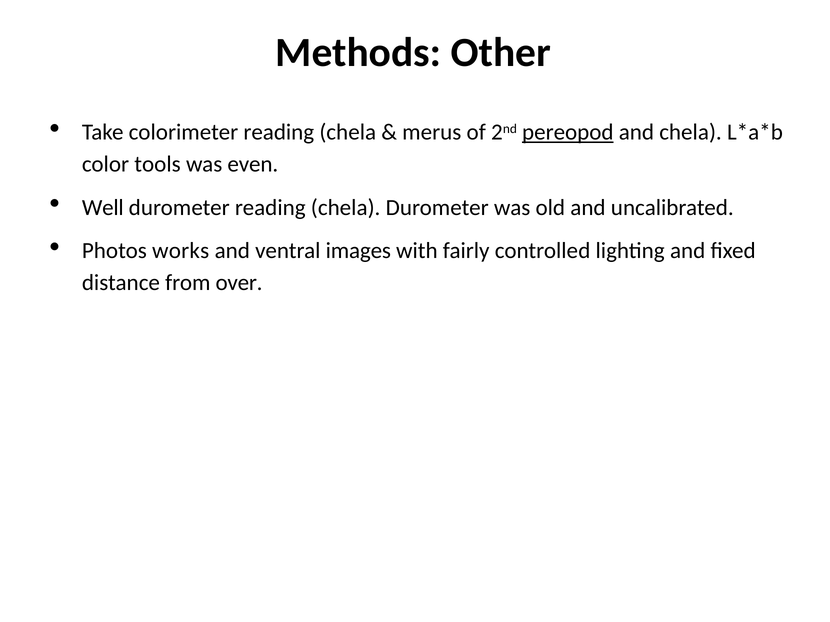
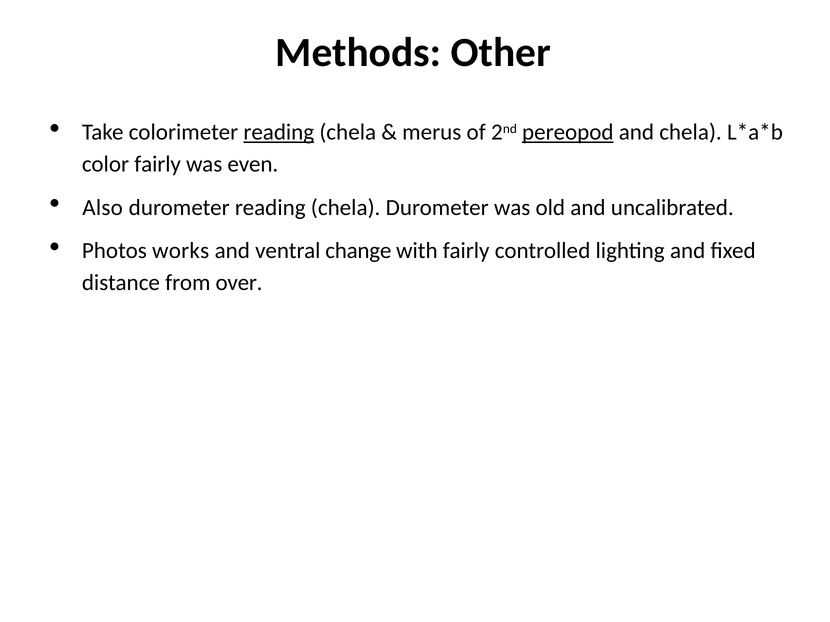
reading at (279, 132) underline: none -> present
color tools: tools -> fairly
Well: Well -> Also
images: images -> change
